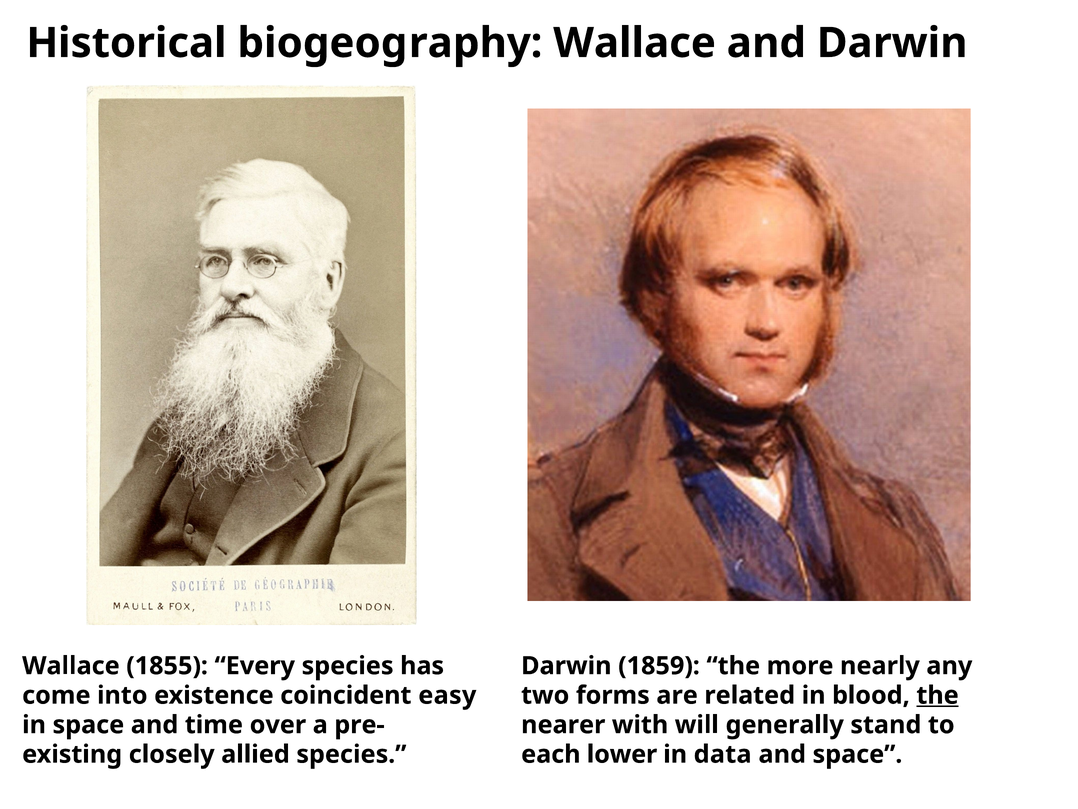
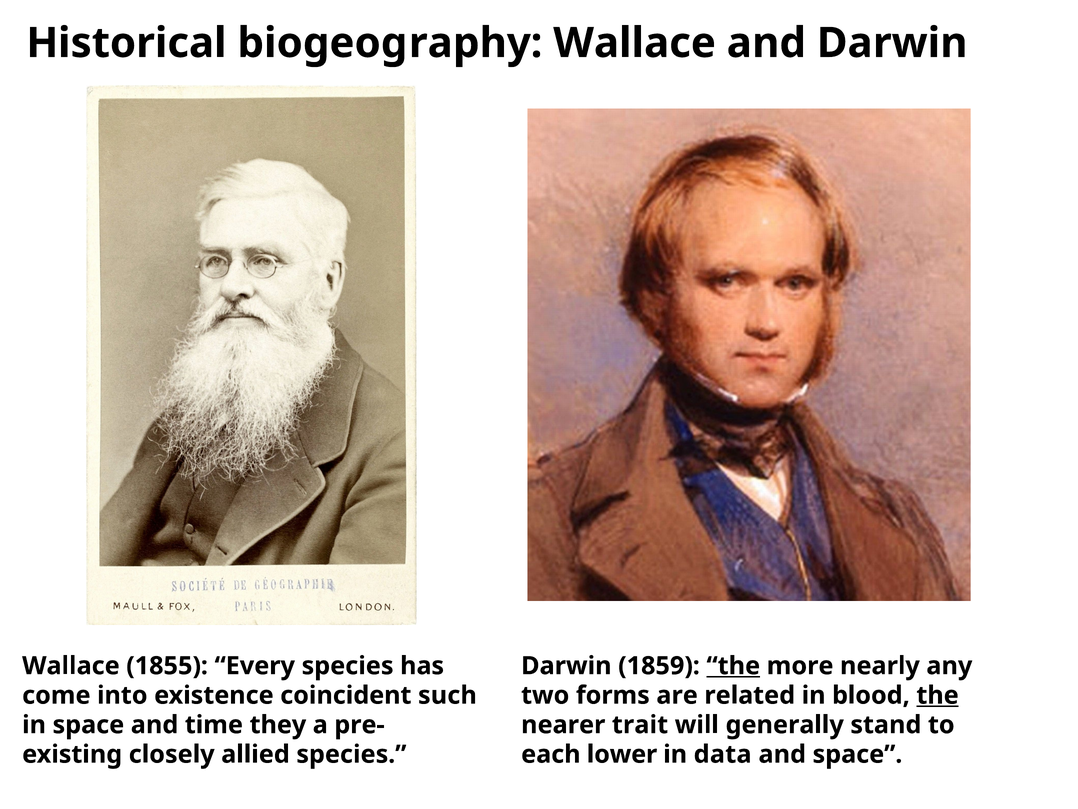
the at (733, 665) underline: none -> present
easy: easy -> such
over: over -> they
with: with -> trait
